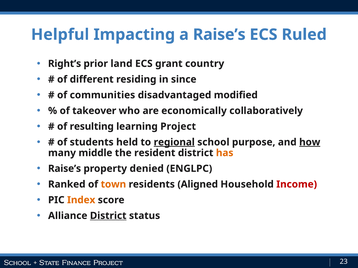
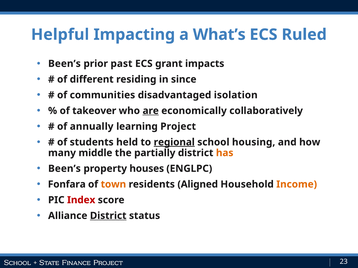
a Raise’s: Raise’s -> What’s
Right’s at (65, 64): Right’s -> Been’s
land: land -> past
country: country -> impacts
modified: modified -> isolation
are underline: none -> present
resulting: resulting -> annually
purpose: purpose -> housing
how underline: present -> none
resident: resident -> partially
Raise’s at (65, 169): Raise’s -> Been’s
denied: denied -> houses
Ranked: Ranked -> Fonfara
Income colour: red -> orange
Index colour: orange -> red
